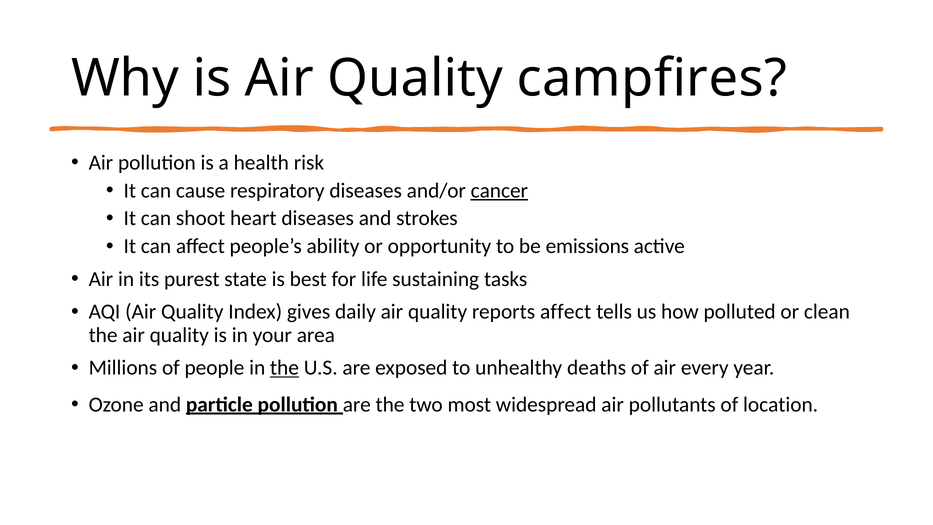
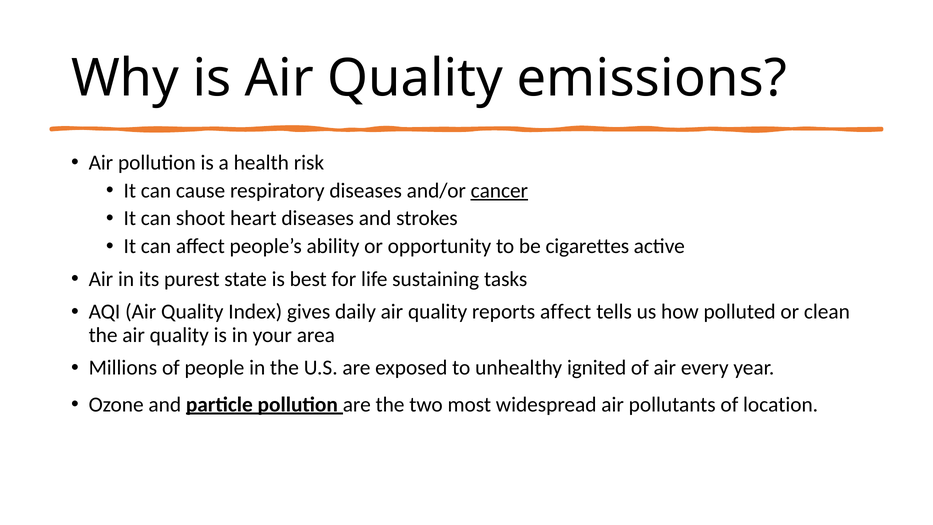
campfires: campfires -> emissions
emissions: emissions -> cigarettes
the at (284, 368) underline: present -> none
deaths: deaths -> ignited
